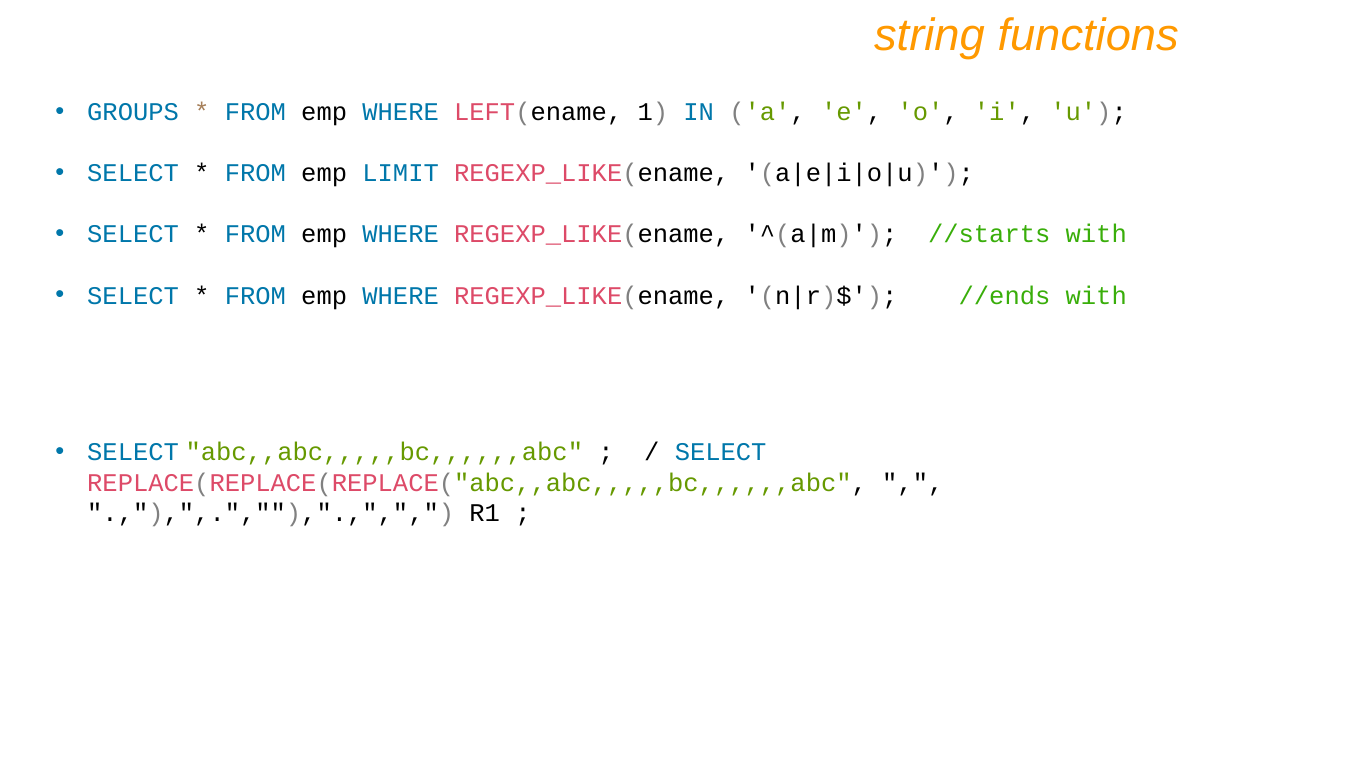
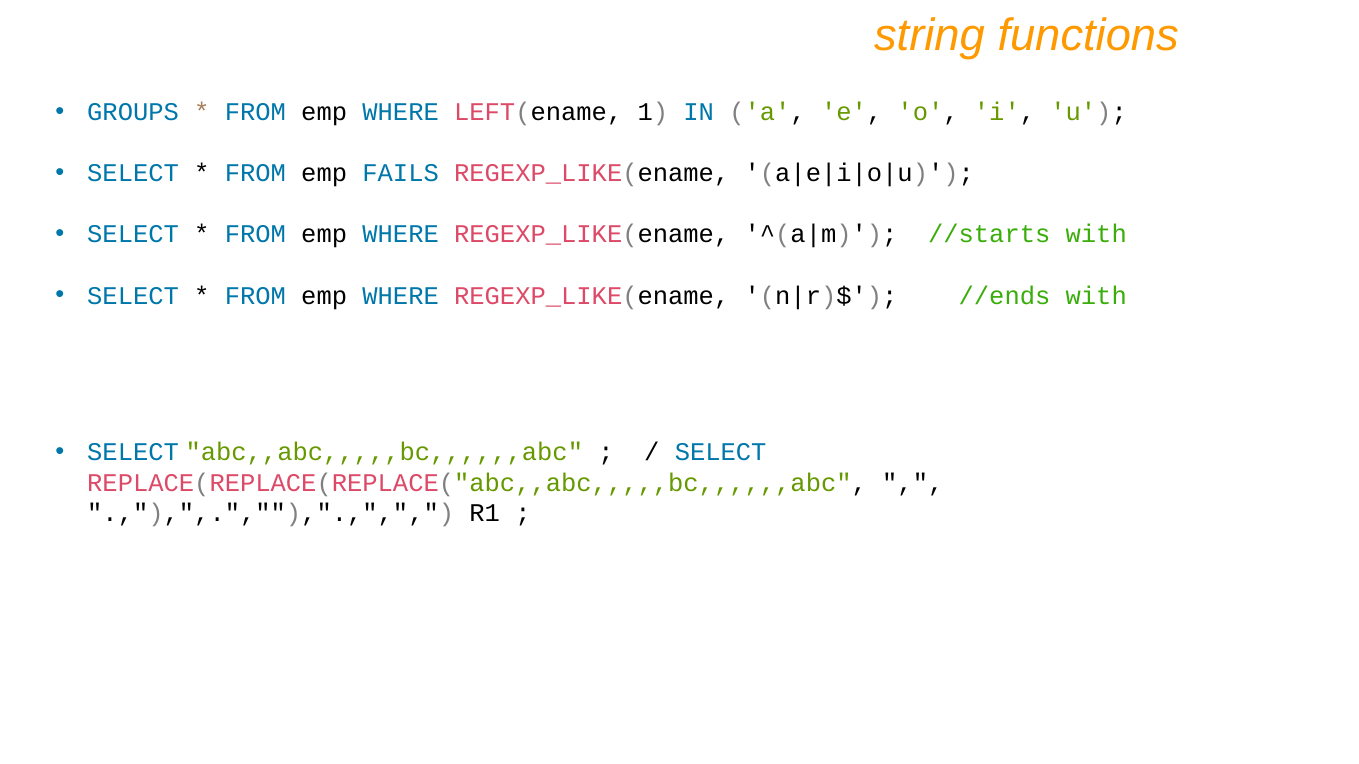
LIMIT: LIMIT -> FAILS
